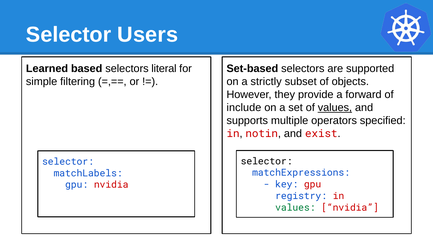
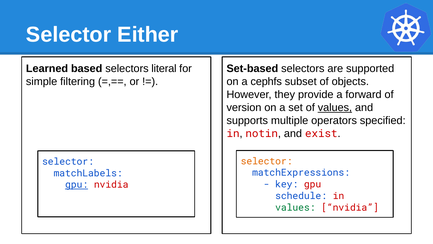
Users: Users -> Either
strictly: strictly -> cephfs
include: include -> version
selector at (267, 161) colour: black -> orange
gpu at (77, 184) underline: none -> present
registry: registry -> schedule
